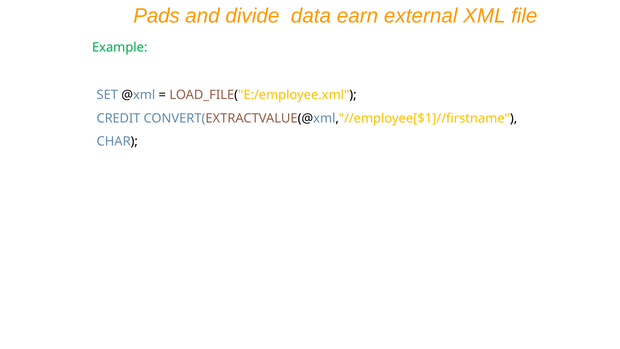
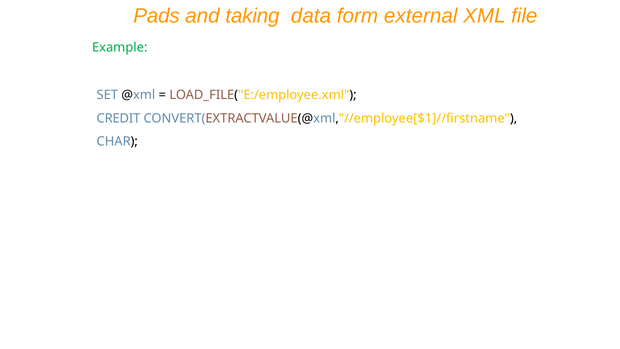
divide: divide -> taking
earn: earn -> form
